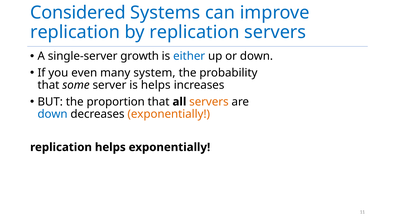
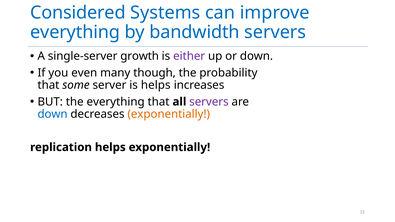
replication at (75, 32): replication -> everything
by replication: replication -> bandwidth
either colour: blue -> purple
system: system -> though
the proportion: proportion -> everything
servers at (209, 102) colour: orange -> purple
